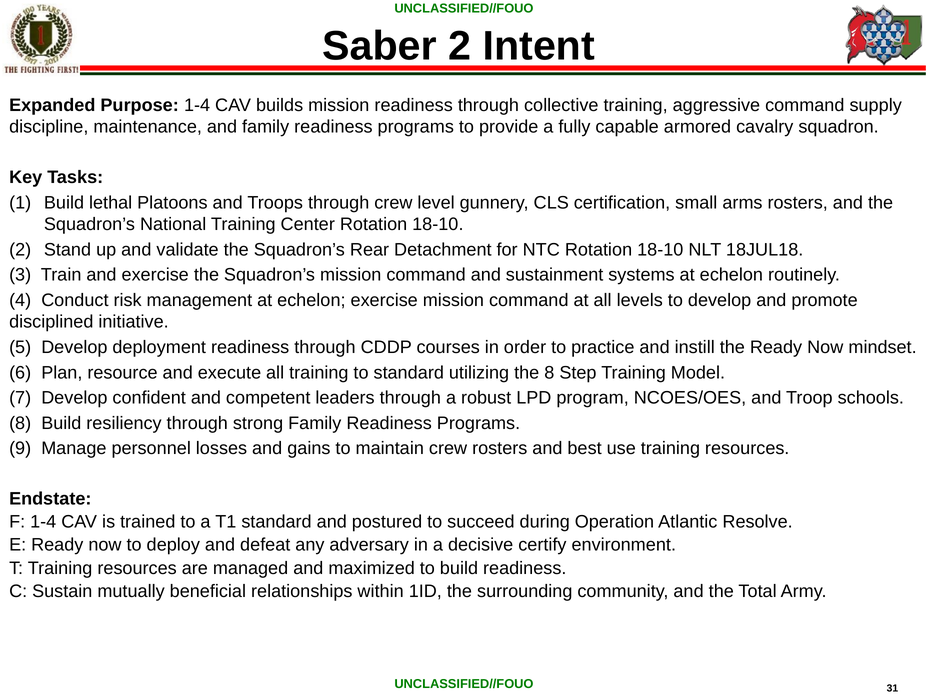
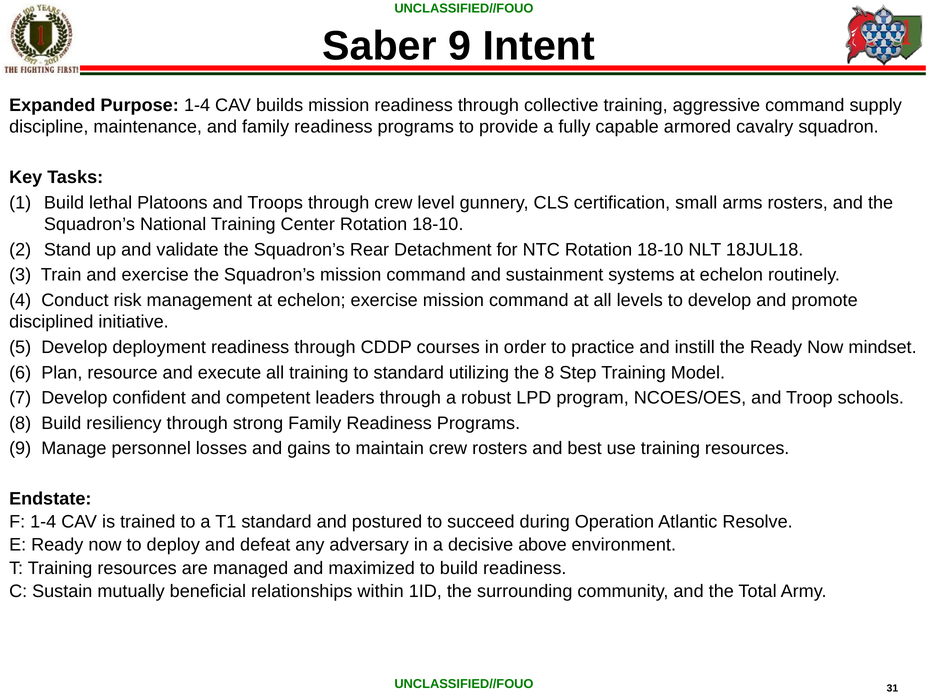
Saber 2: 2 -> 9
certify: certify -> above
